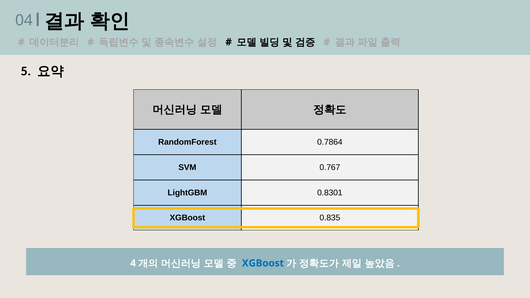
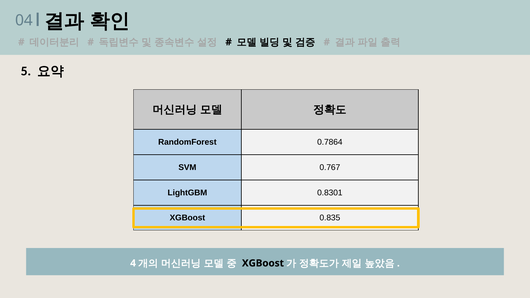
XGBoost at (263, 263) colour: blue -> black
